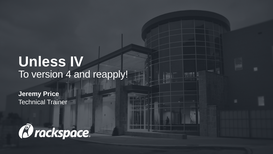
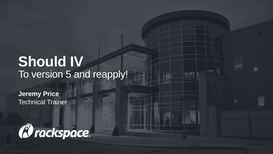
Unless: Unless -> Should
4: 4 -> 5
